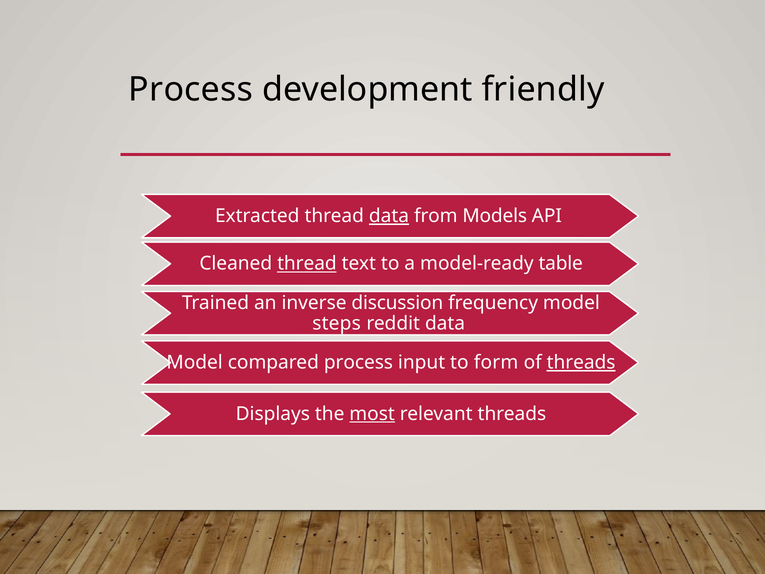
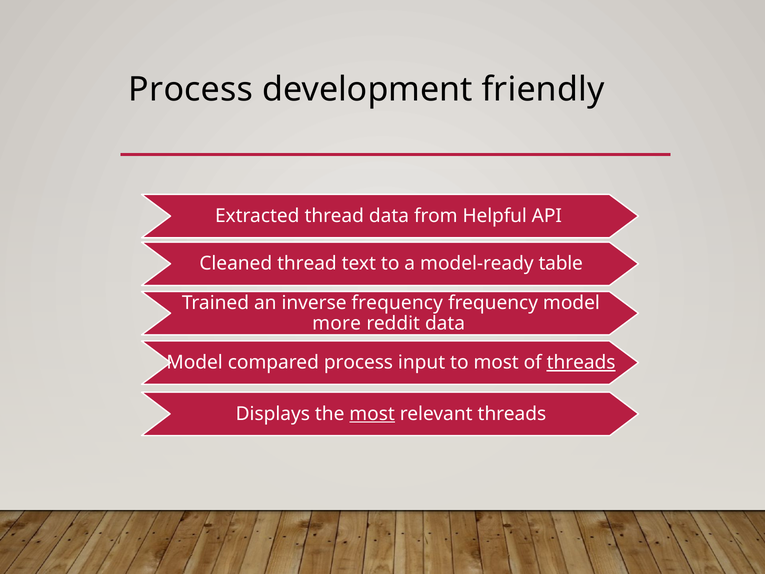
data at (389, 216) underline: present -> none
Models: Models -> Helpful
thread at (307, 264) underline: present -> none
inverse discussion: discussion -> frequency
steps: steps -> more
to form: form -> most
